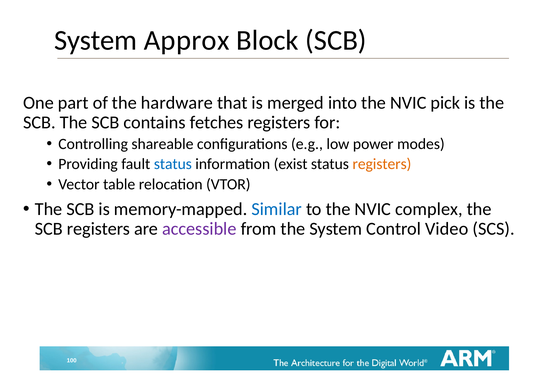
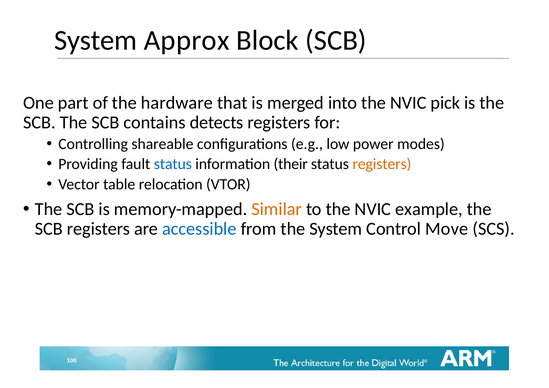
fetches: fetches -> detects
exist: exist -> their
Similar colour: blue -> orange
complex: complex -> example
accessible colour: purple -> blue
Video: Video -> Move
